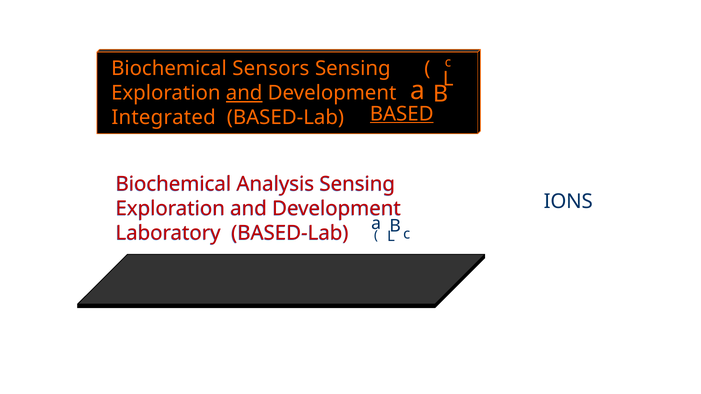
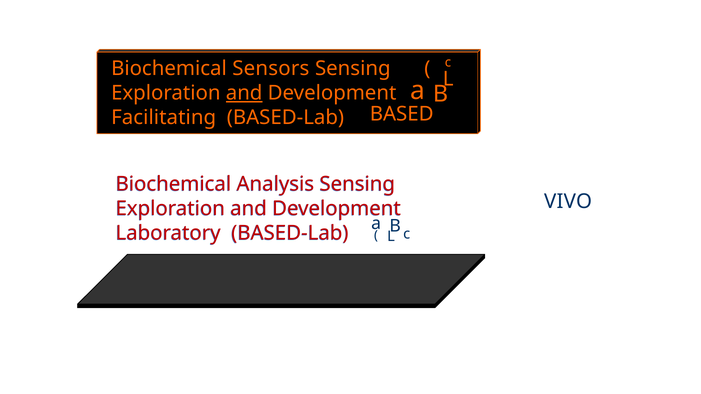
BASED underline: present -> none
Integrated: Integrated -> Facilitating
IONS: IONS -> VIVO
